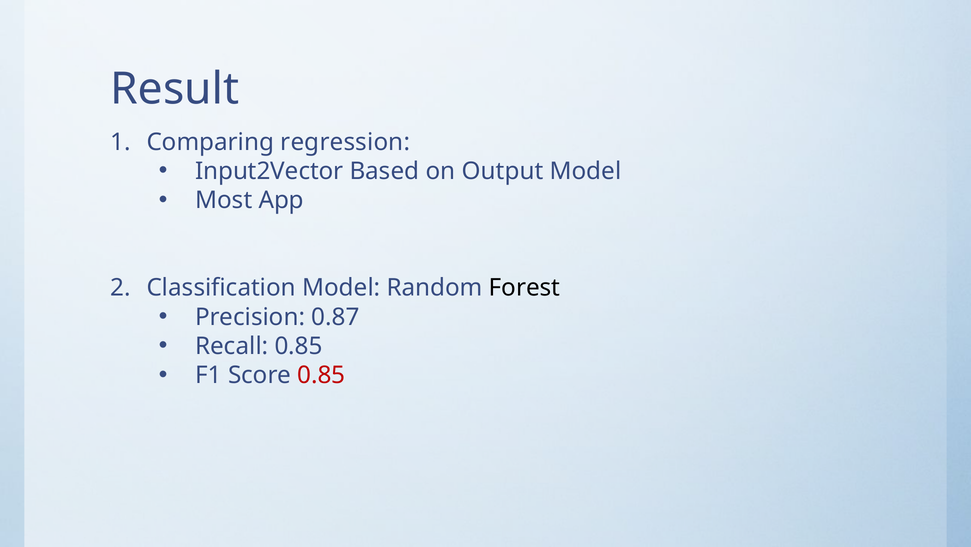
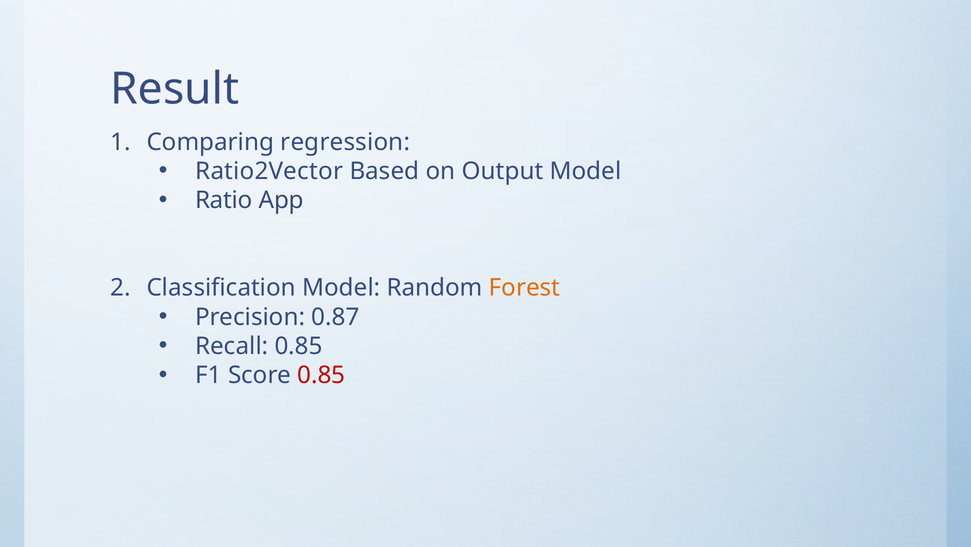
Input2Vector: Input2Vector -> Ratio2Vector
Most: Most -> Ratio
Forest colour: black -> orange
